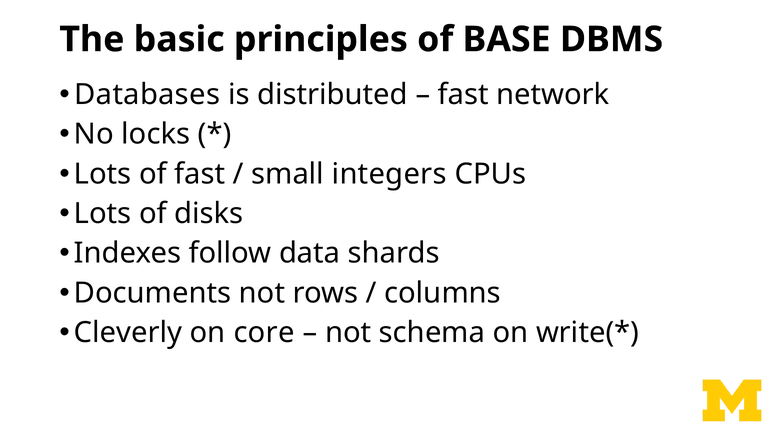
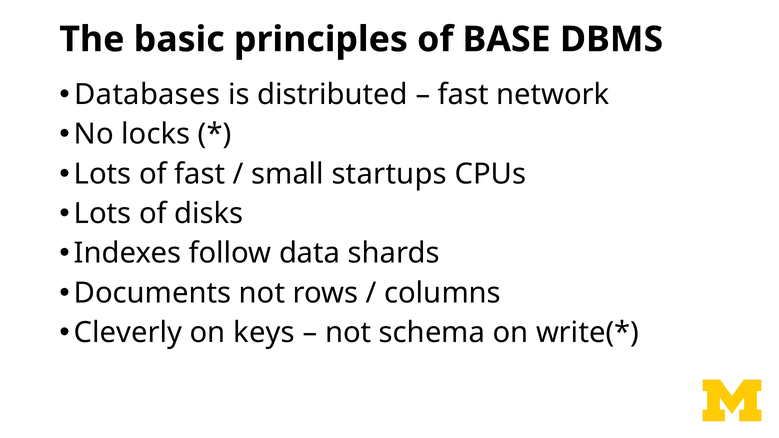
integers: integers -> startups
core: core -> keys
